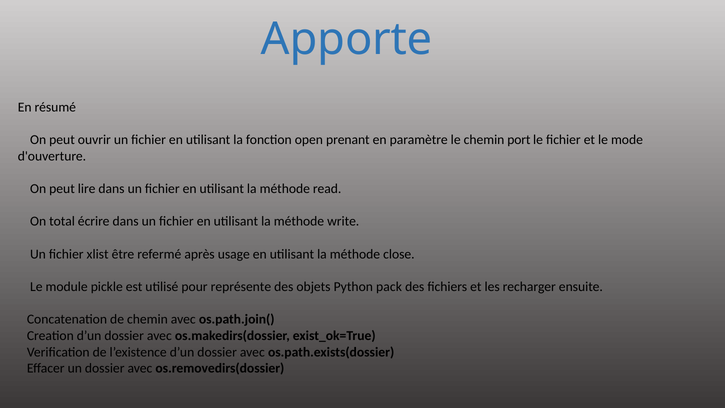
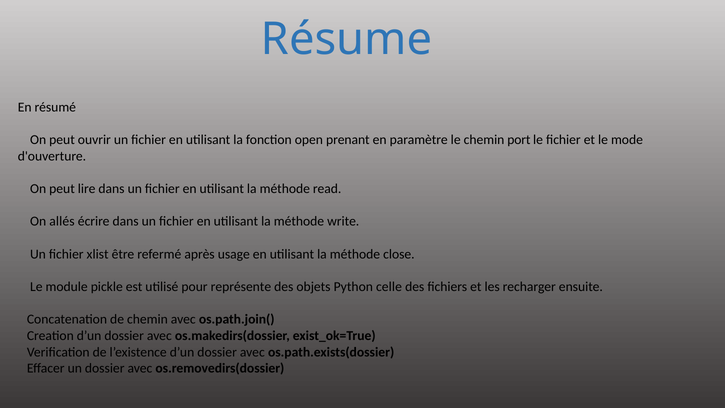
Apporte: Apporte -> Résume
total: total -> allés
pack: pack -> celle
